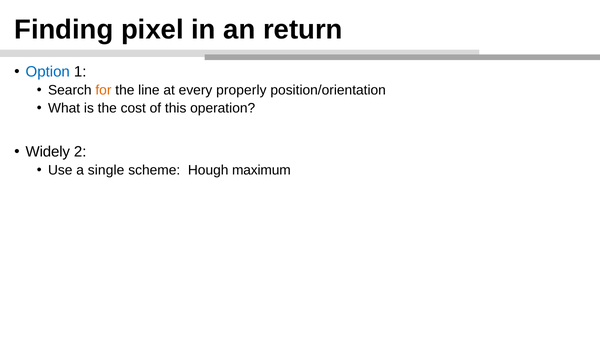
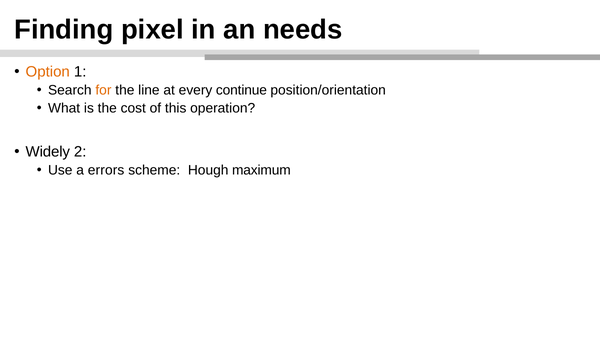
return: return -> needs
Option colour: blue -> orange
properly: properly -> continue
single: single -> errors
